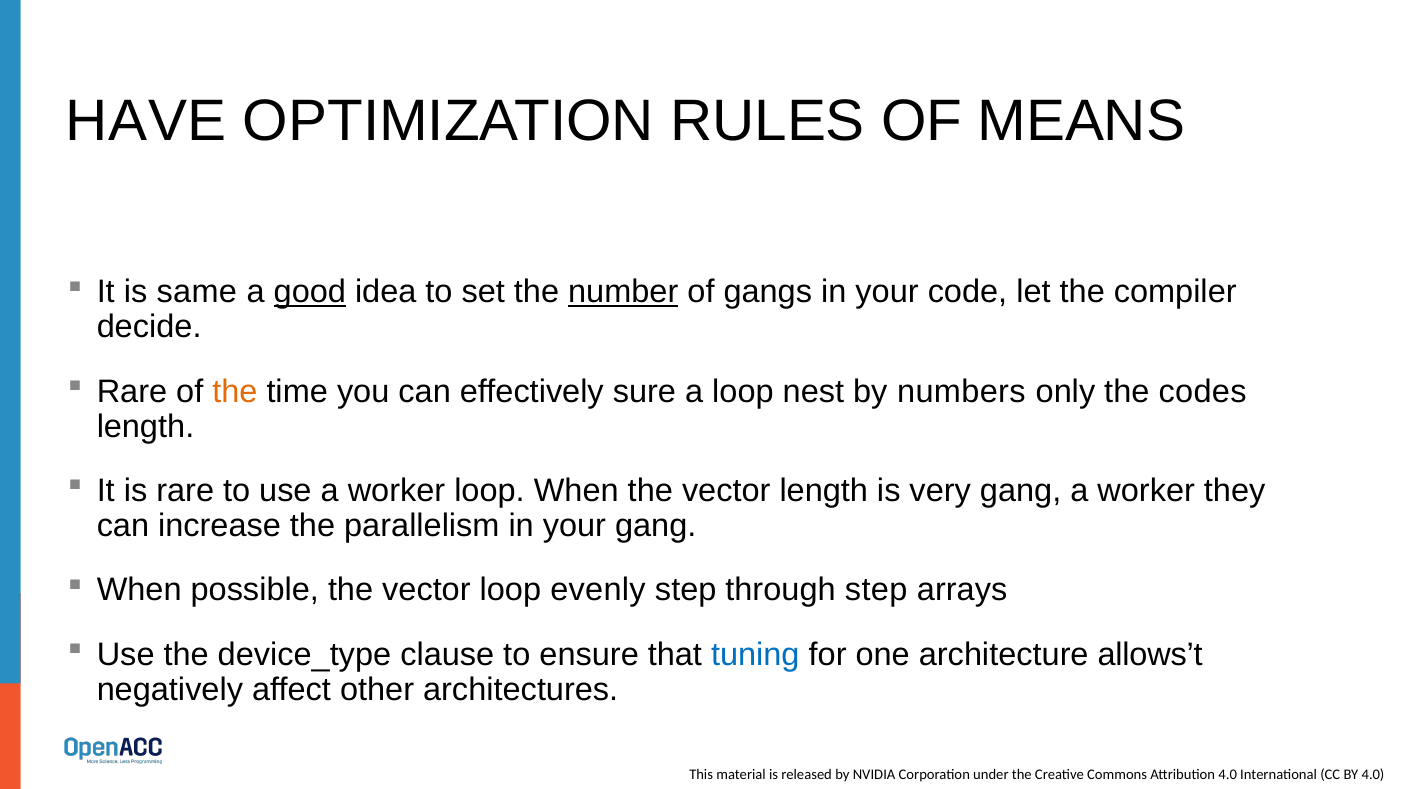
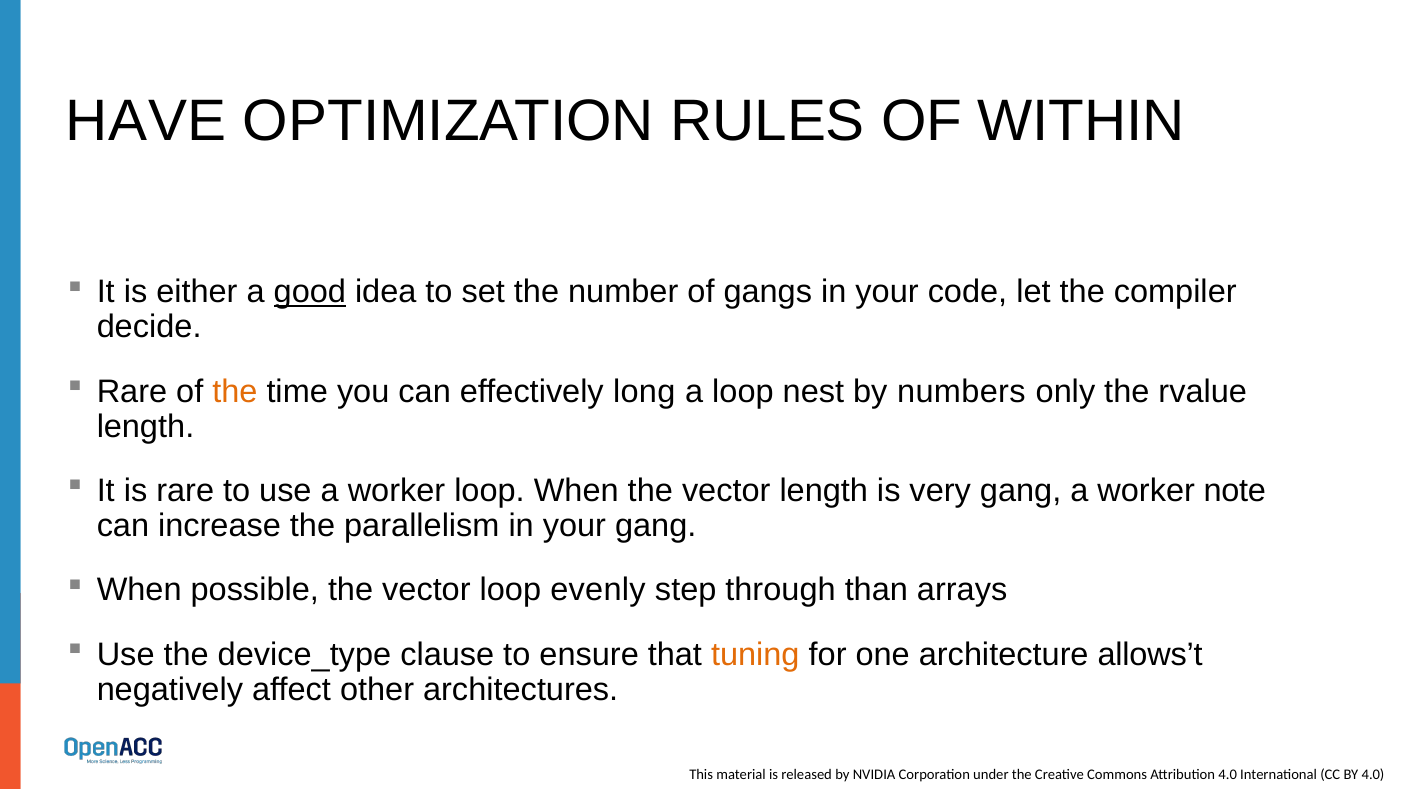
MEANS: MEANS -> WITHIN
same: same -> either
number underline: present -> none
sure: sure -> long
codes: codes -> rvalue
they: they -> note
through step: step -> than
tuning colour: blue -> orange
